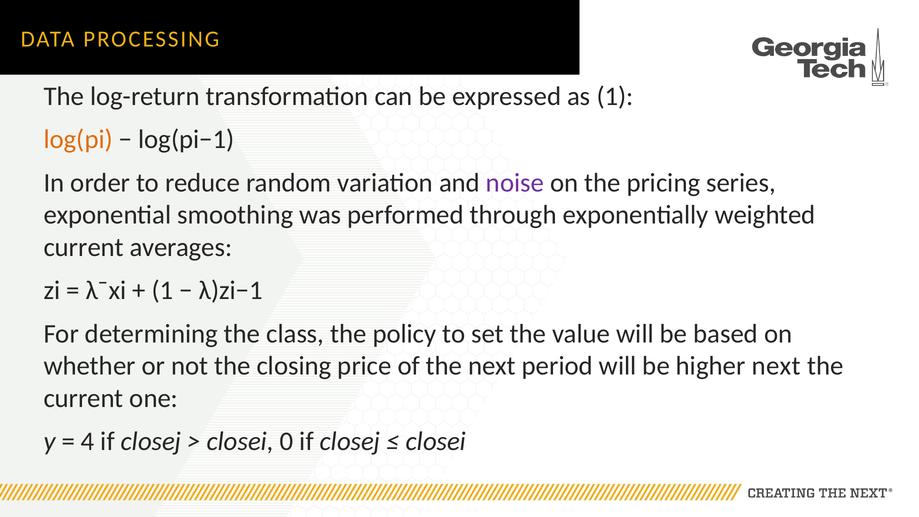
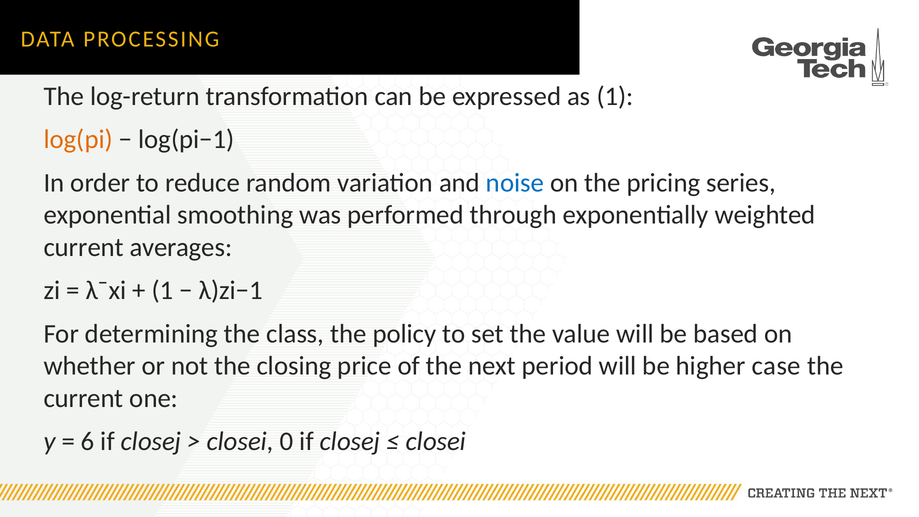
noise colour: purple -> blue
higher next: next -> case
4: 4 -> 6
